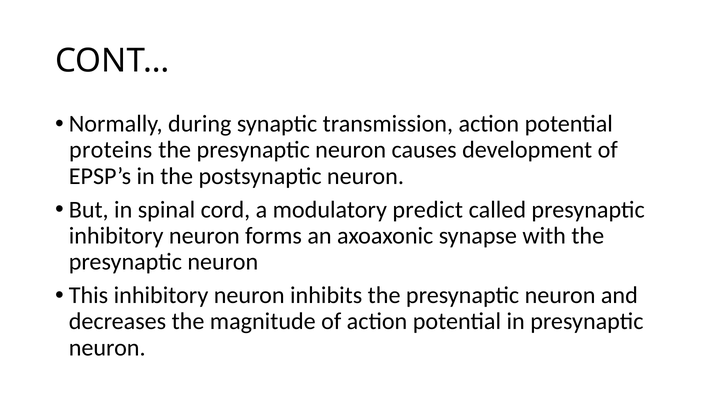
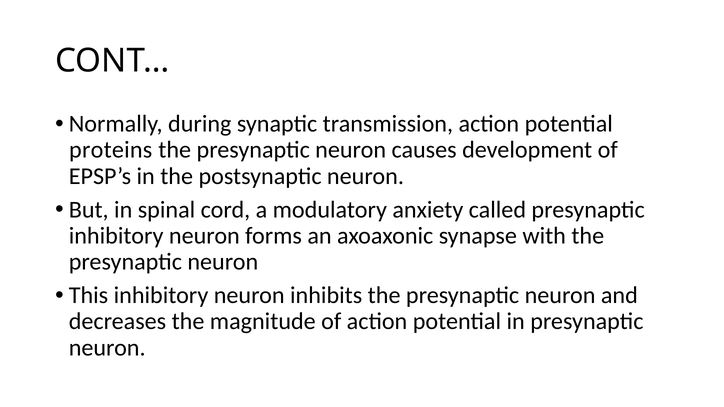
predict: predict -> anxiety
